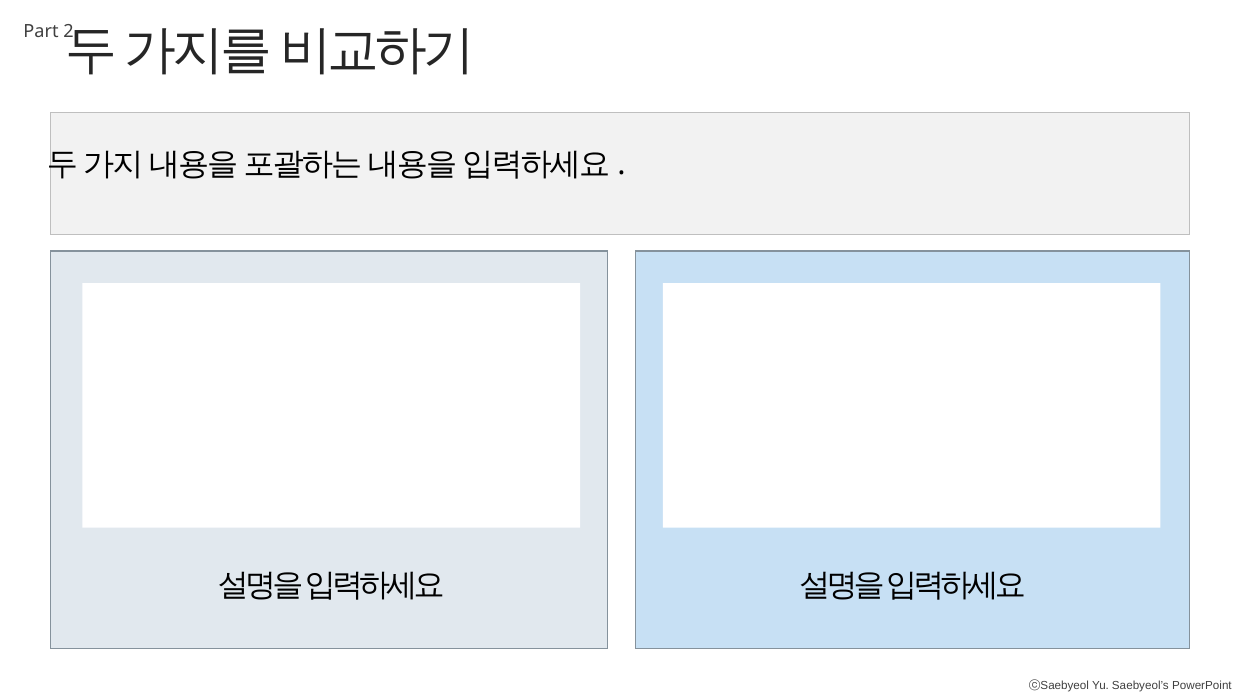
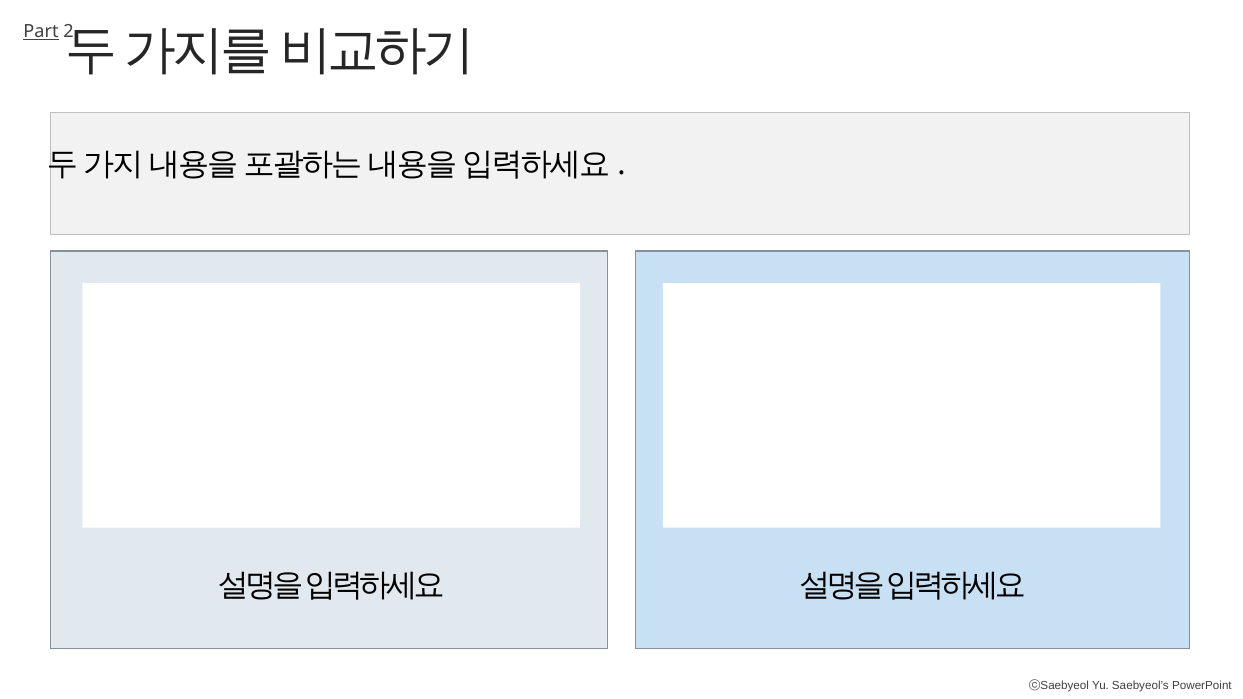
Part underline: none -> present
